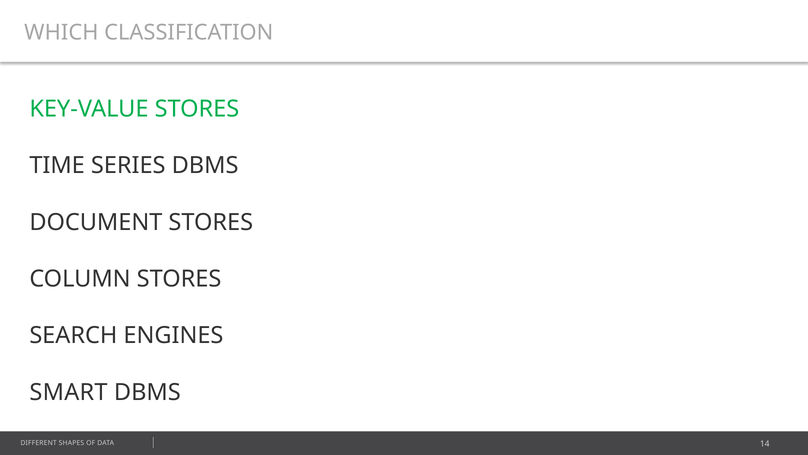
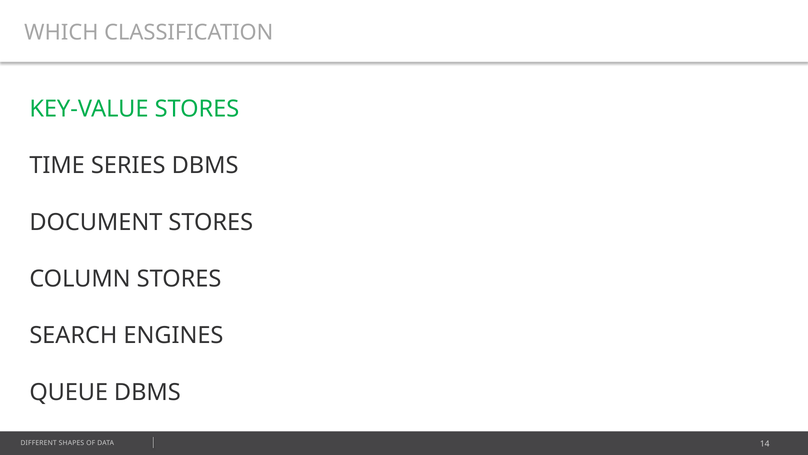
SMART: SMART -> QUEUE
